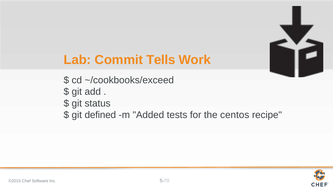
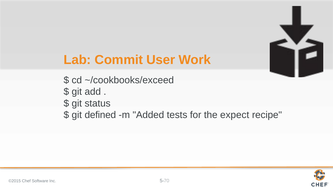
Tells: Tells -> User
centos: centos -> expect
